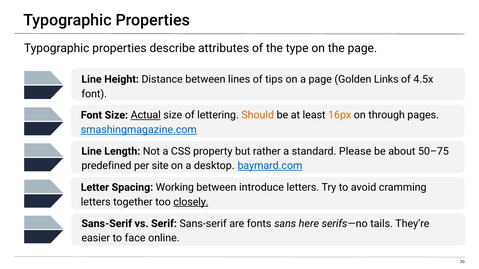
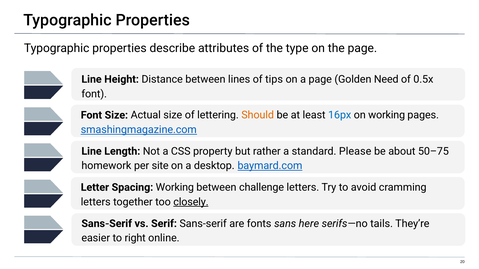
Links: Links -> Need
4.5x: 4.5x -> 0.5x
Actual underline: present -> none
16px colour: orange -> blue
on through: through -> working
predefined: predefined -> homework
introduce: introduce -> challenge
face: face -> right
